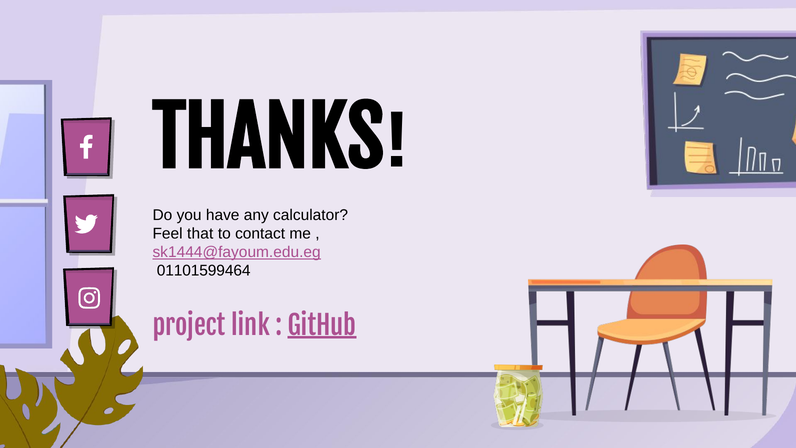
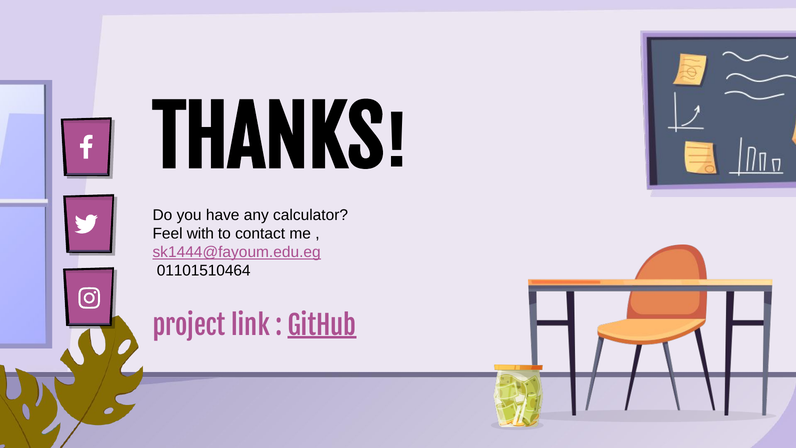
that: that -> with
01101599464: 01101599464 -> 01101510464
